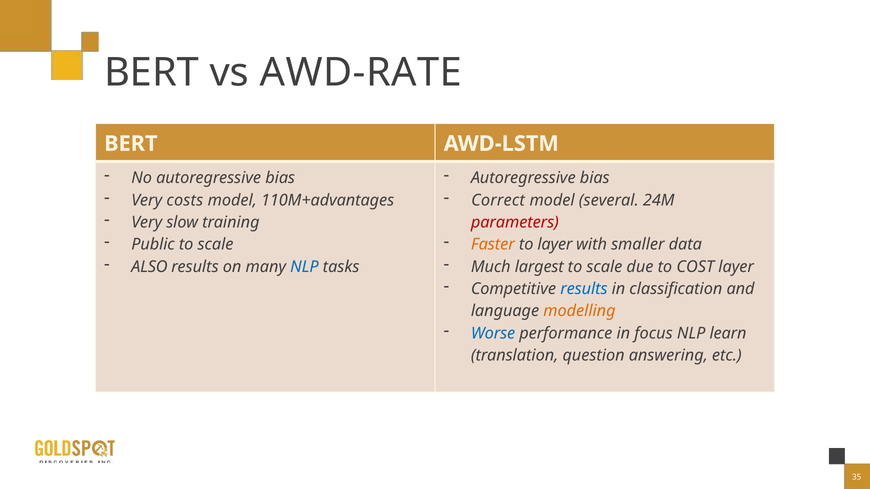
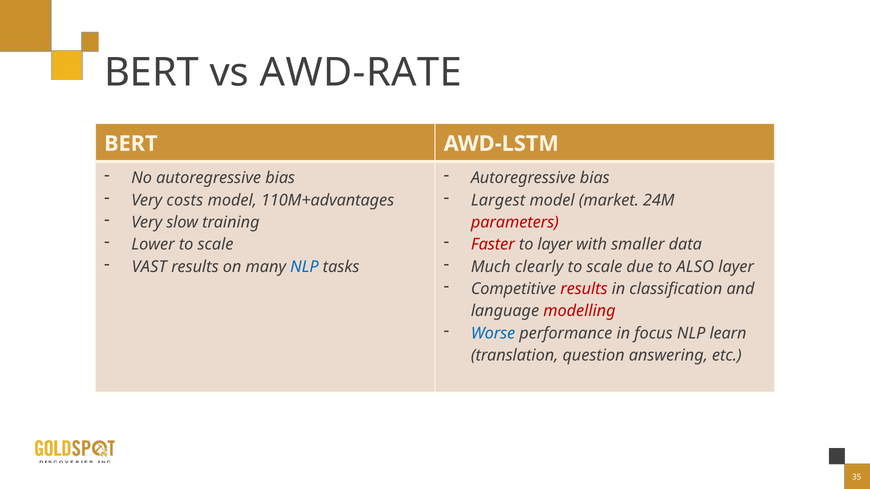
Correct: Correct -> Largest
several: several -> market
Public: Public -> Lower
Faster colour: orange -> red
ALSO: ALSO -> VAST
largest: largest -> clearly
COST: COST -> ALSO
results at (584, 289) colour: blue -> red
modelling colour: orange -> red
